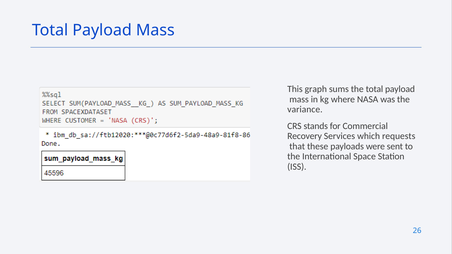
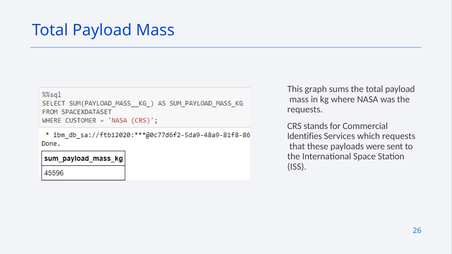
variance at (305, 110): variance -> requests
Recovery: Recovery -> Identifies
